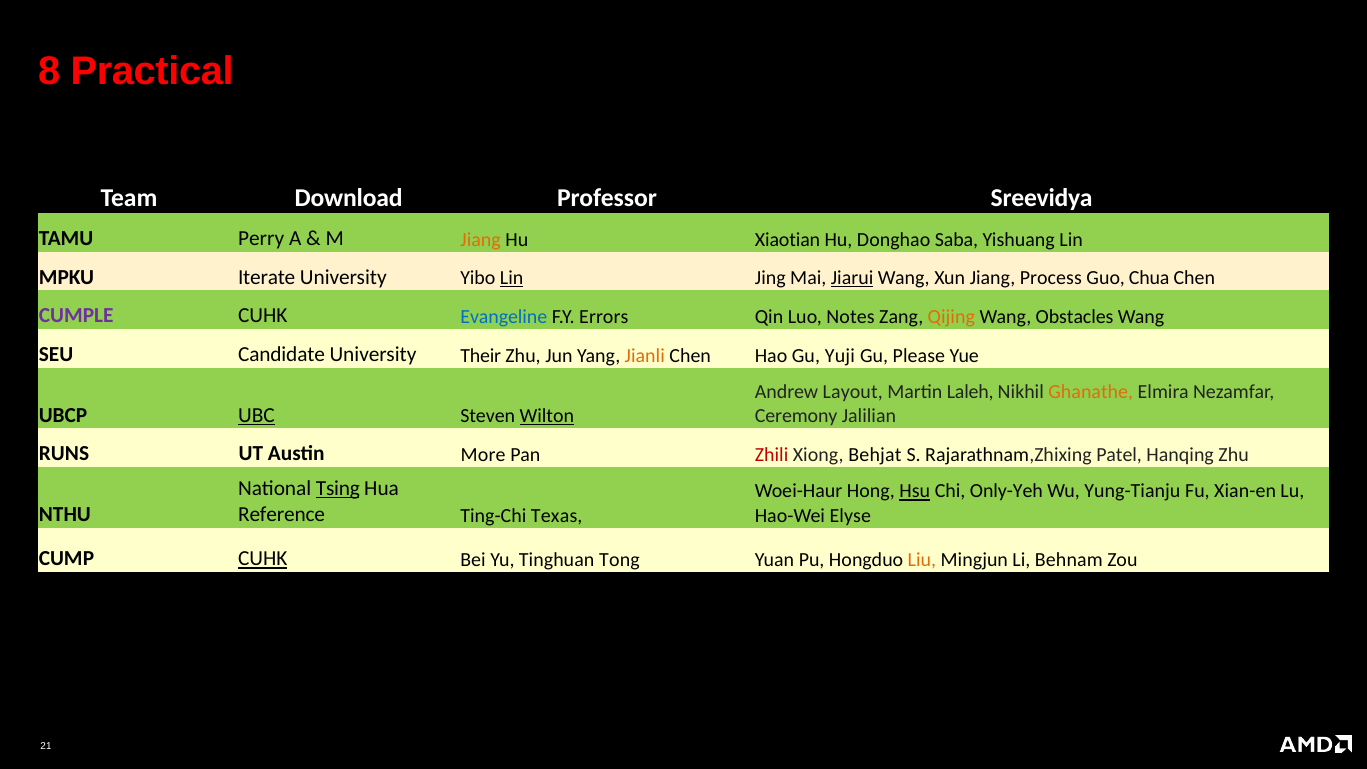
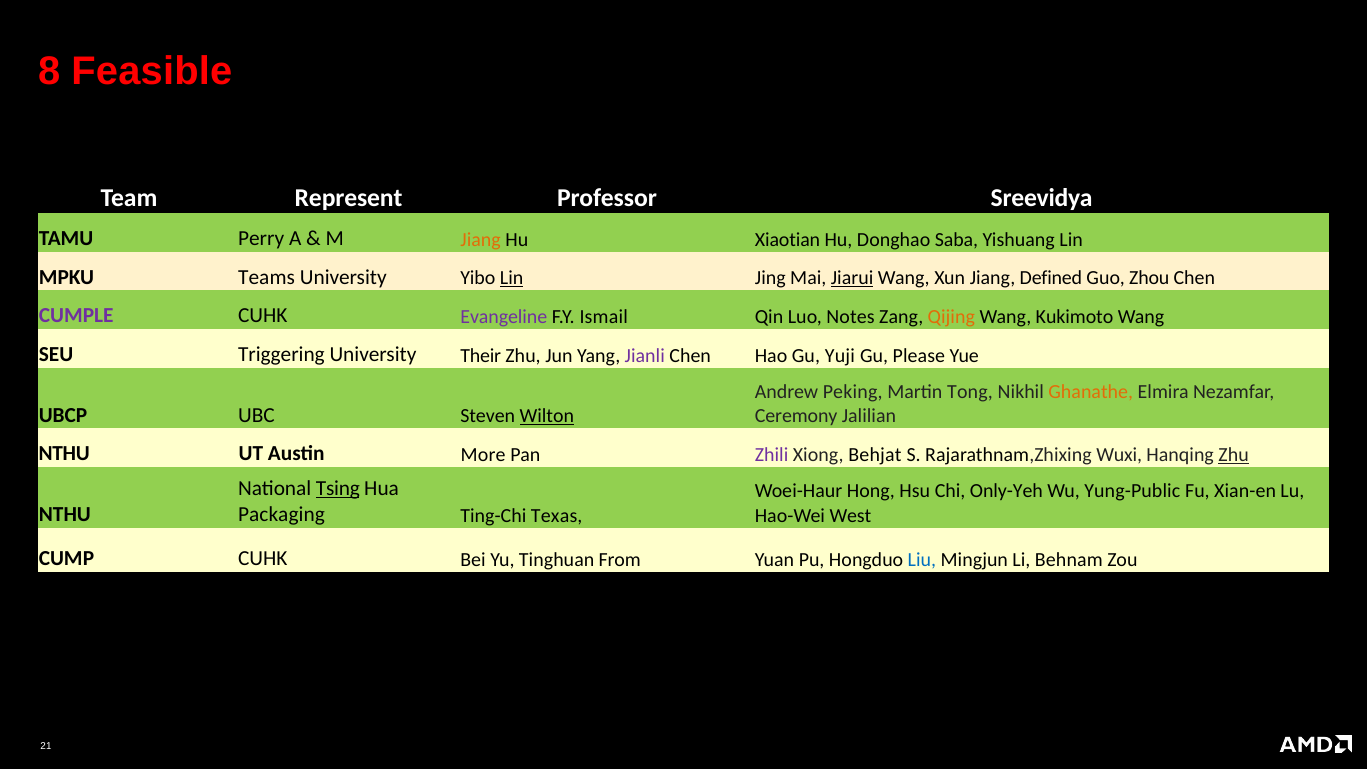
Practical: Practical -> Feasible
Download: Download -> Represent
Iterate: Iterate -> Teams
Process: Process -> Defined
Chua: Chua -> Zhou
Evangeline colour: blue -> purple
Errors: Errors -> Ismail
Obstacles: Obstacles -> Kukimoto
Candidate: Candidate -> Triggering
Jianli colour: orange -> purple
Layout: Layout -> Peking
Laleh: Laleh -> Tong
UBC underline: present -> none
RUNS at (64, 454): RUNS -> NTHU
Zhili colour: red -> purple
Patel: Patel -> Wuxi
Zhu at (1234, 455) underline: none -> present
Hsu underline: present -> none
Yung-Tianju: Yung-Tianju -> Yung-Public
Reference: Reference -> Packaging
Elyse: Elyse -> West
CUHK at (263, 559) underline: present -> none
Tong: Tong -> From
Liu colour: orange -> blue
